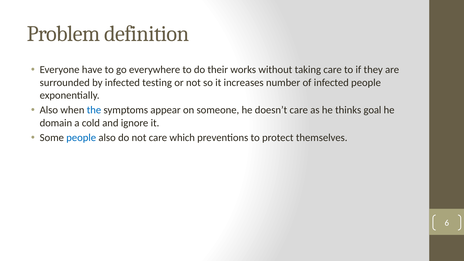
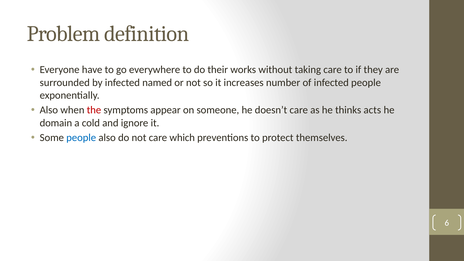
testing: testing -> named
the colour: blue -> red
goal: goal -> acts
